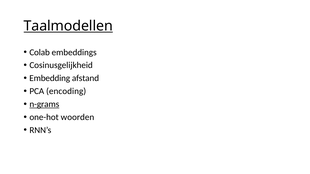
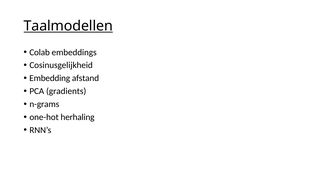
encoding: encoding -> gradients
n-grams underline: present -> none
woorden: woorden -> herhaling
